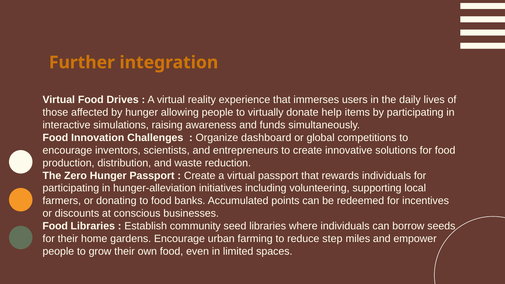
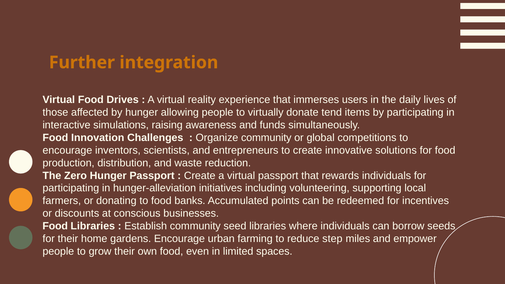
help: help -> tend
Organize dashboard: dashboard -> community
